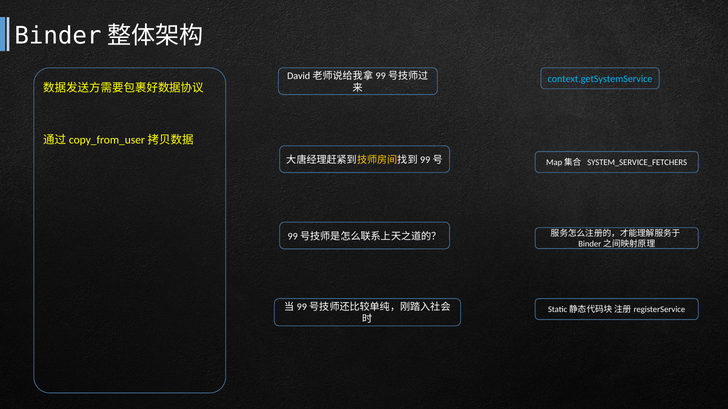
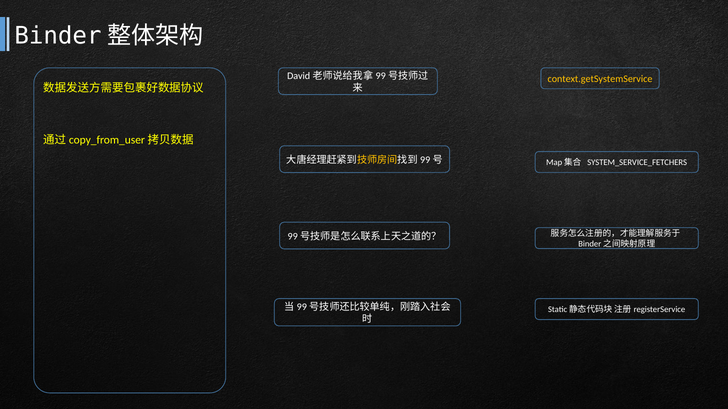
context.getSystemService colour: light blue -> yellow
